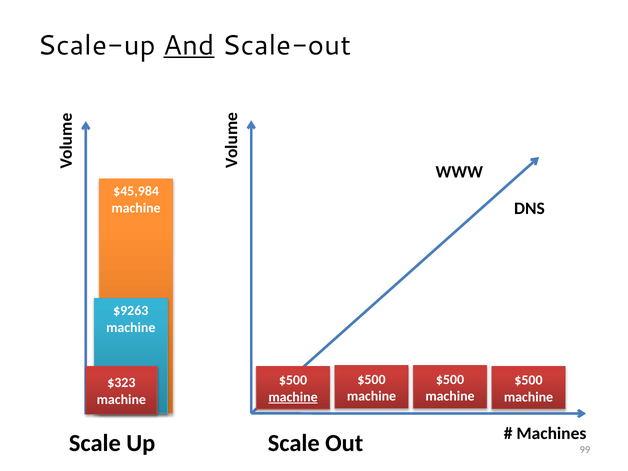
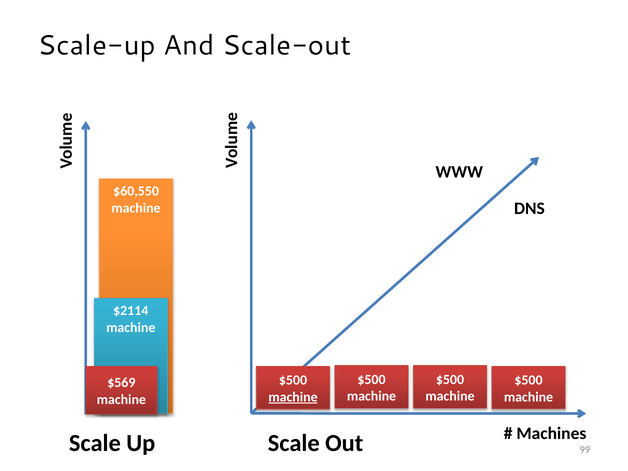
And underline: present -> none
$45,984: $45,984 -> $60,550
$9263: $9263 -> $2114
$323: $323 -> $569
